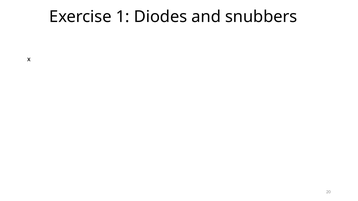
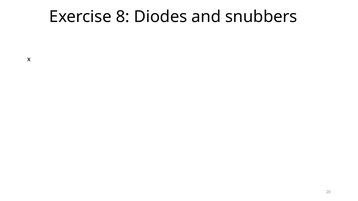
1: 1 -> 8
